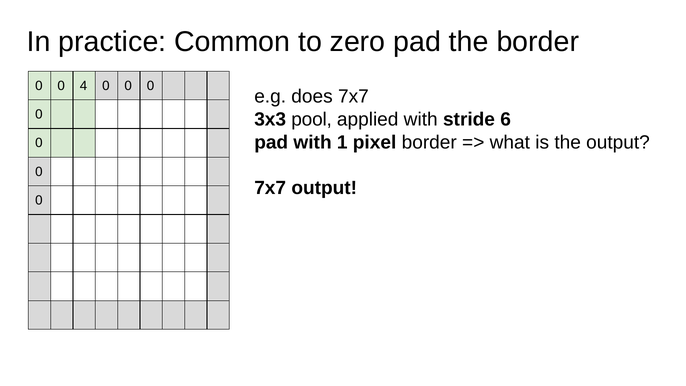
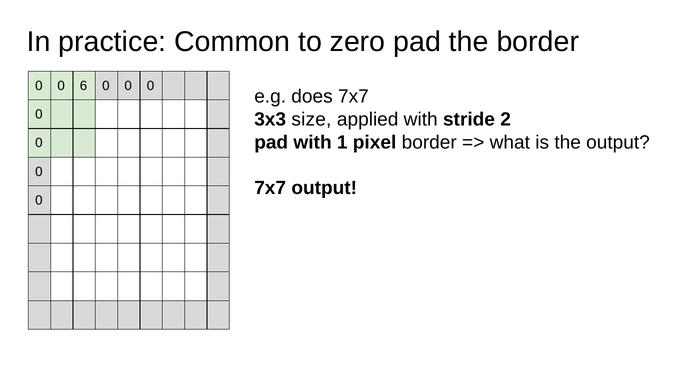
4: 4 -> 6
pool: pool -> size
6: 6 -> 2
